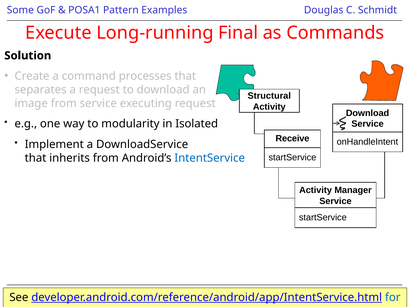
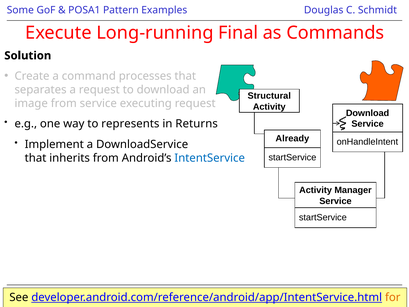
modularity: modularity -> represents
Isolated: Isolated -> Returns
Receive: Receive -> Already
for colour: blue -> orange
